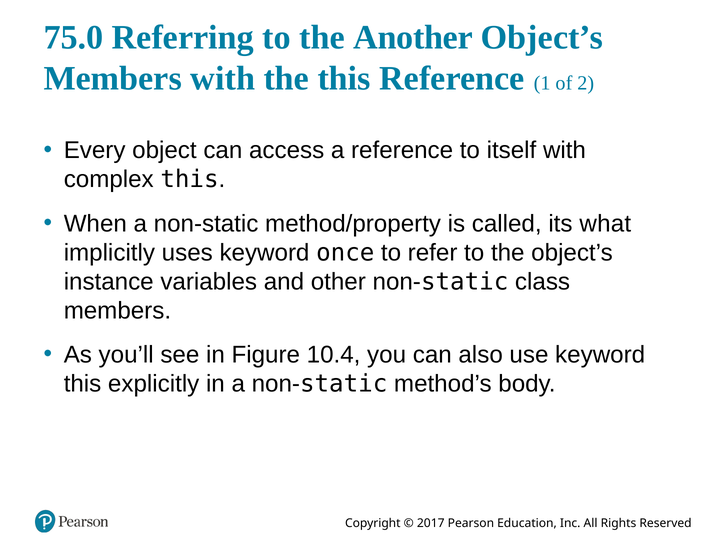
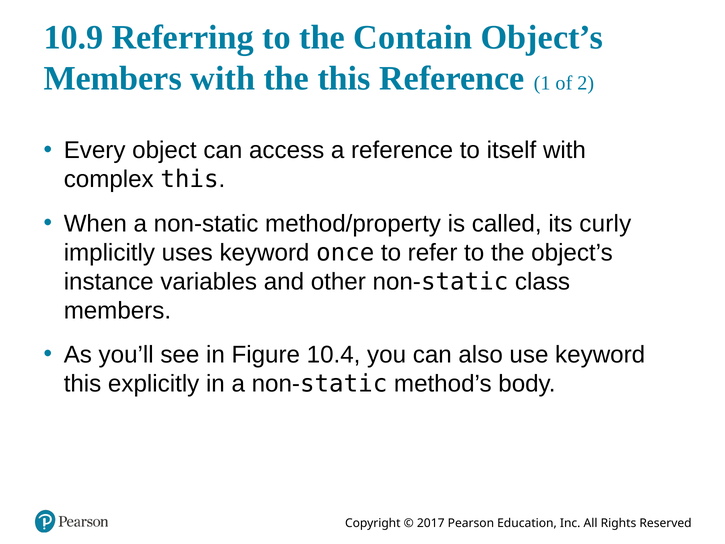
75.0: 75.0 -> 10.9
Another: Another -> Contain
what: what -> curly
